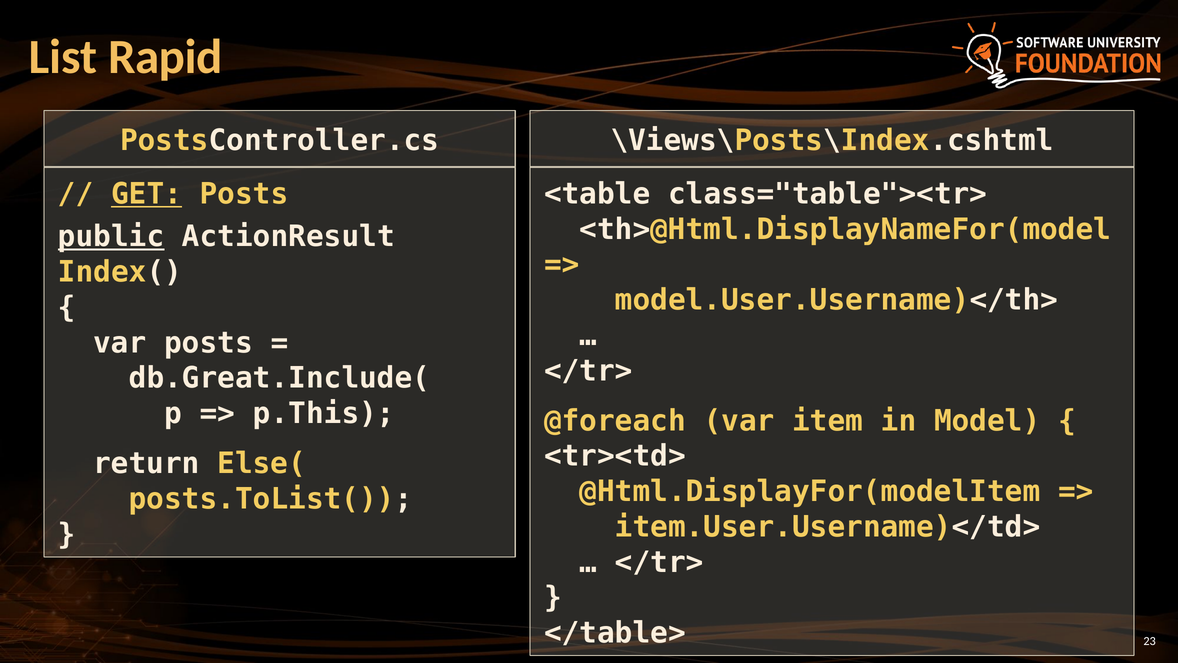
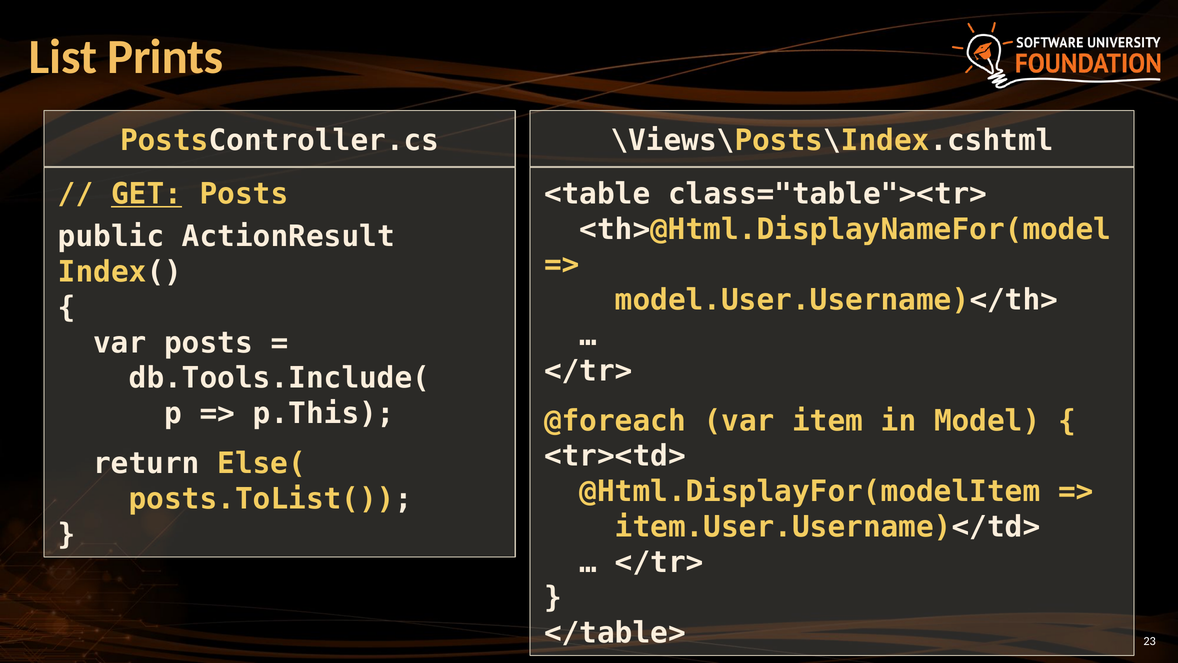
Rapid: Rapid -> Prints
public underline: present -> none
db.Great.Include(: db.Great.Include( -> db.Tools.Include(
